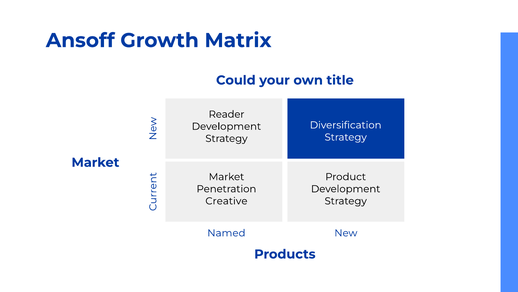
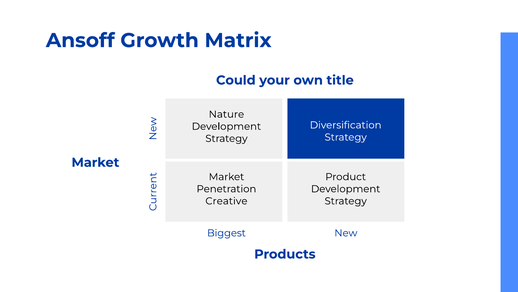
Reader: Reader -> Nature
Named: Named -> Biggest
